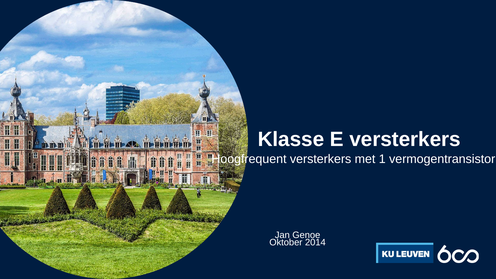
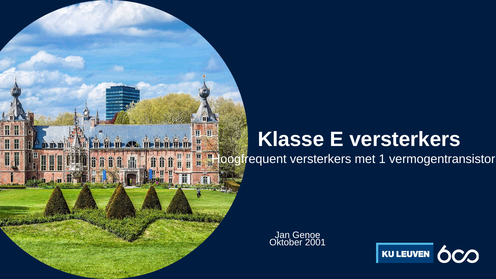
2014: 2014 -> 2001
